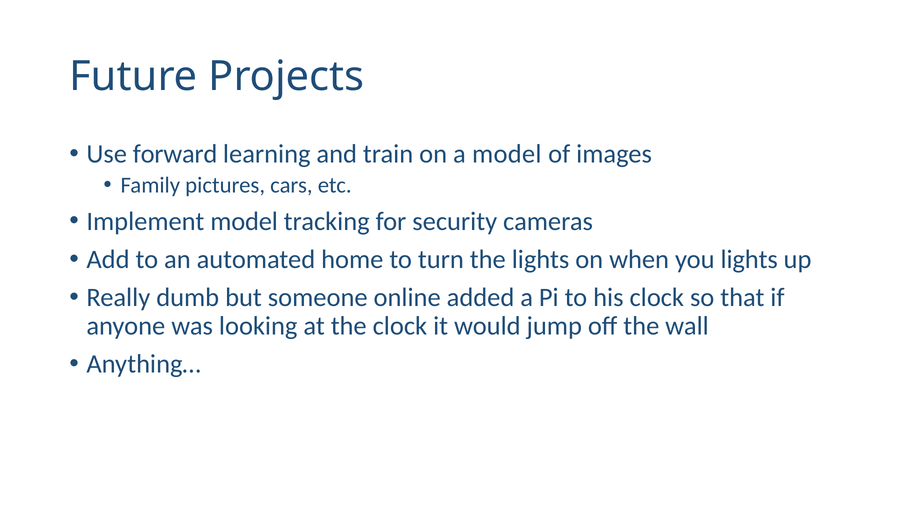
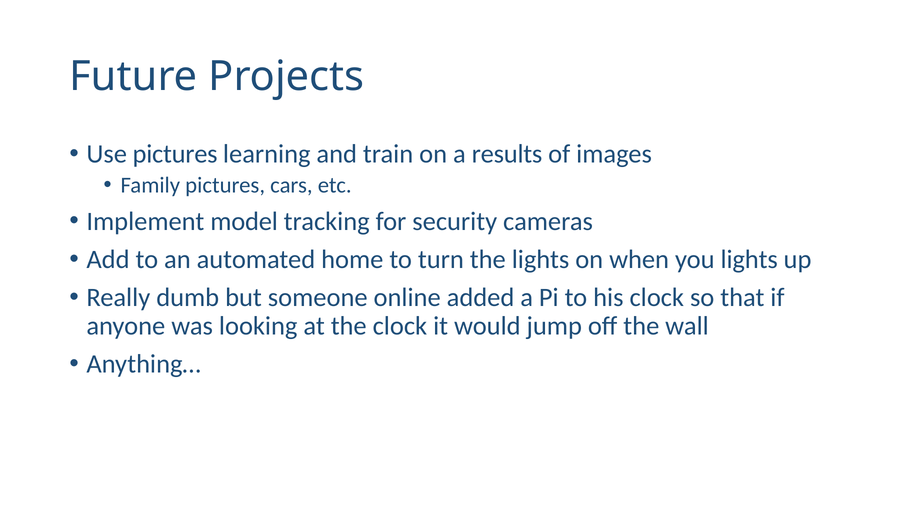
Use forward: forward -> pictures
a model: model -> results
